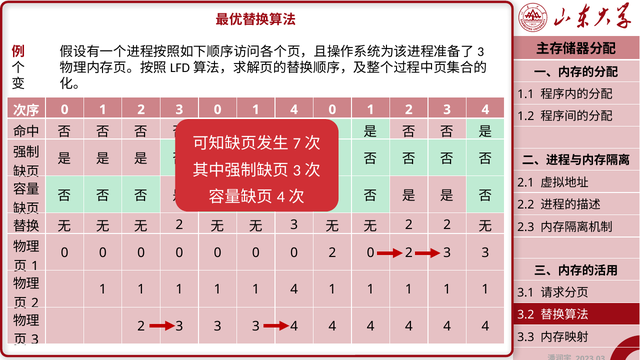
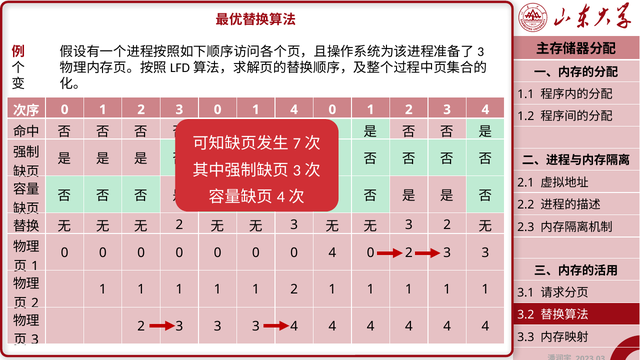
2 at (409, 225): 2 -> 3
0 0 2: 2 -> 4
1 1 4: 4 -> 2
